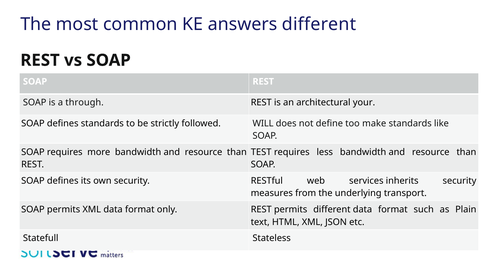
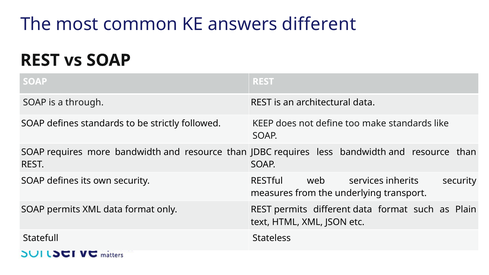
architectural your: your -> data
WILL: WILL -> KEEP
TEST: TEST -> JDBC
